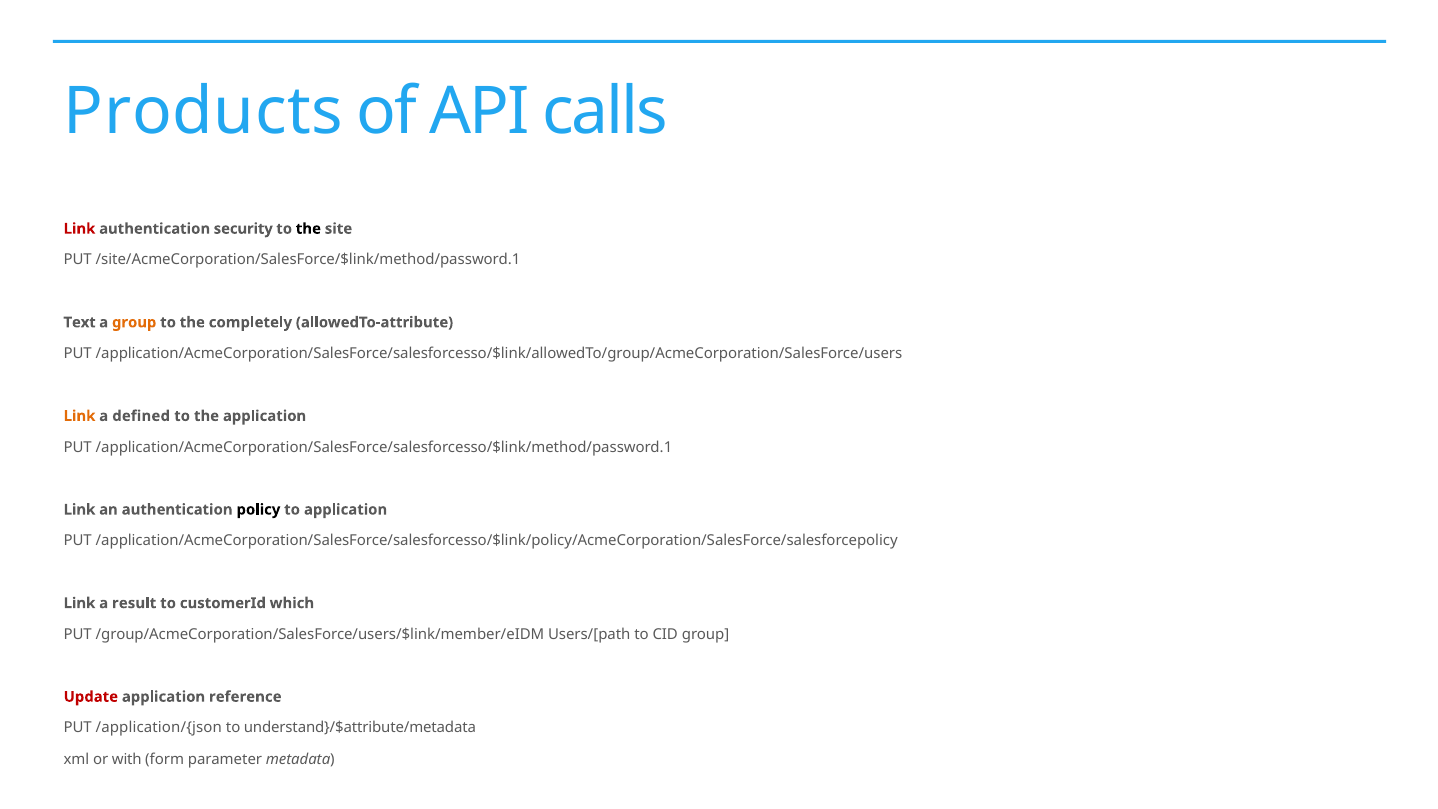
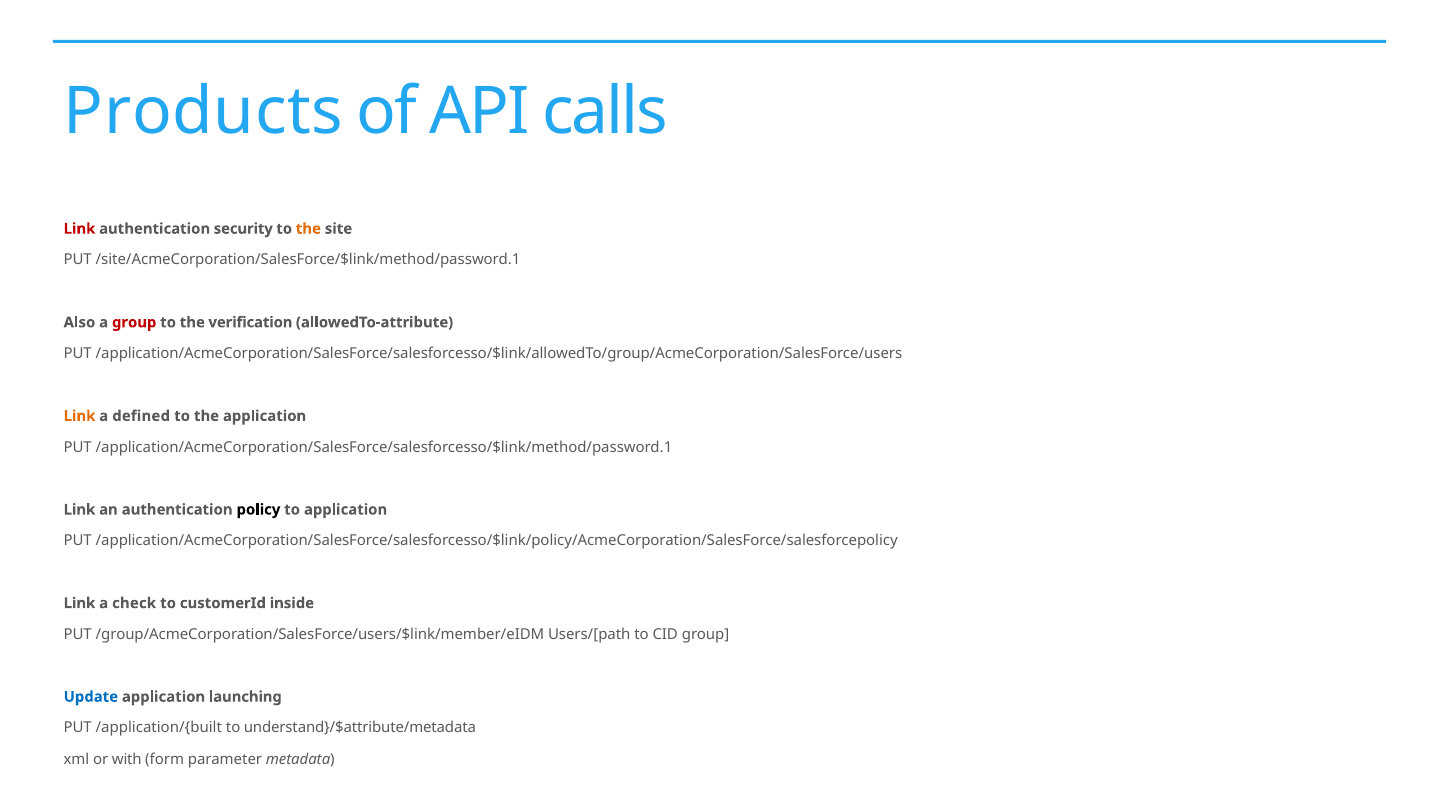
the at (308, 229) colour: black -> orange
Text: Text -> Also
group at (134, 322) colour: orange -> red
completely: completely -> verification
result: result -> check
which: which -> inside
Update colour: red -> blue
reference: reference -> launching
/application/{json: /application/{json -> /application/{built
